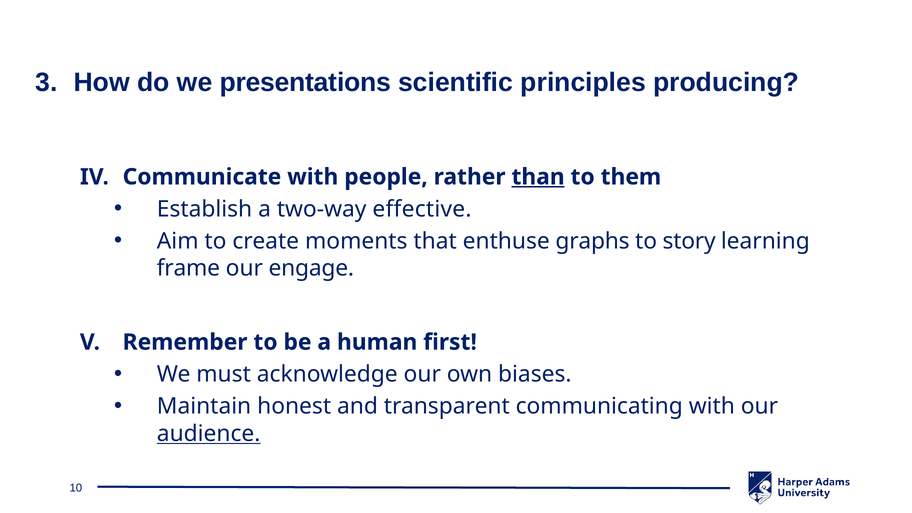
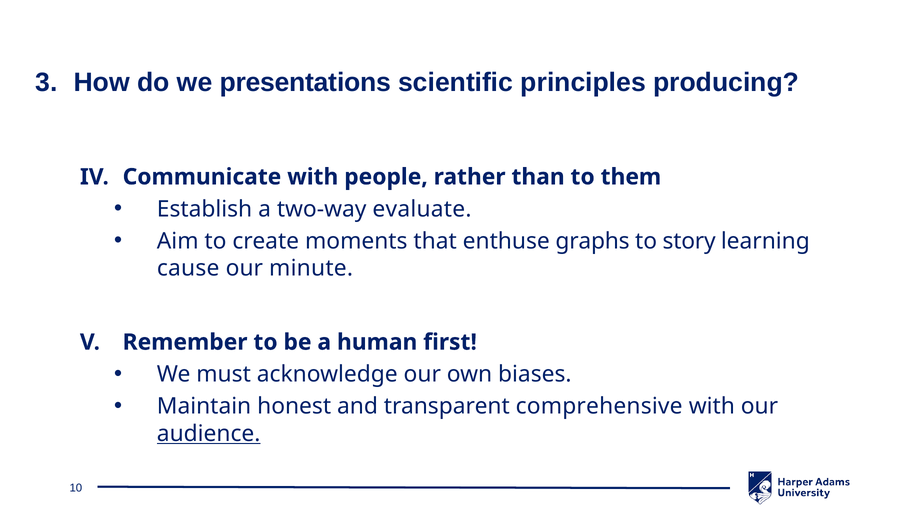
than underline: present -> none
effective: effective -> evaluate
frame: frame -> cause
engage: engage -> minute
communicating: communicating -> comprehensive
